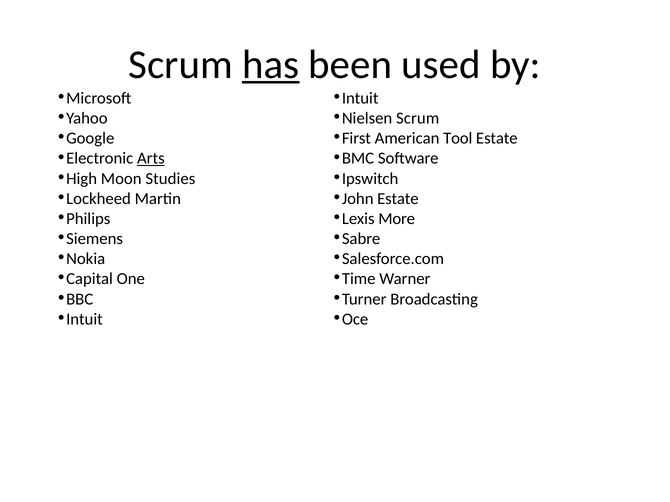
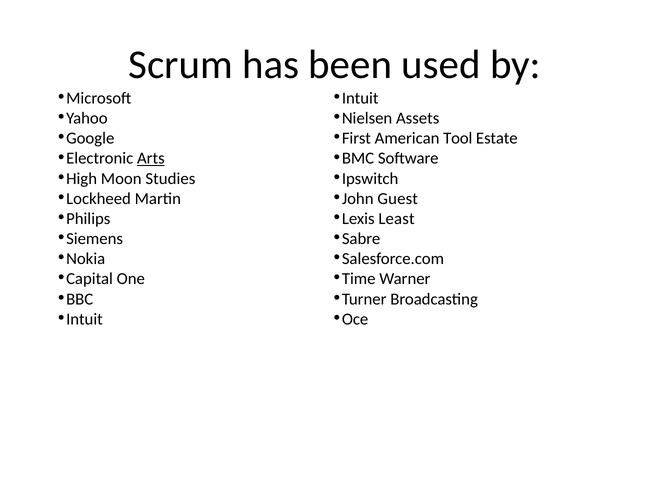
has underline: present -> none
Nielsen Scrum: Scrum -> Assets
John Estate: Estate -> Guest
More: More -> Least
